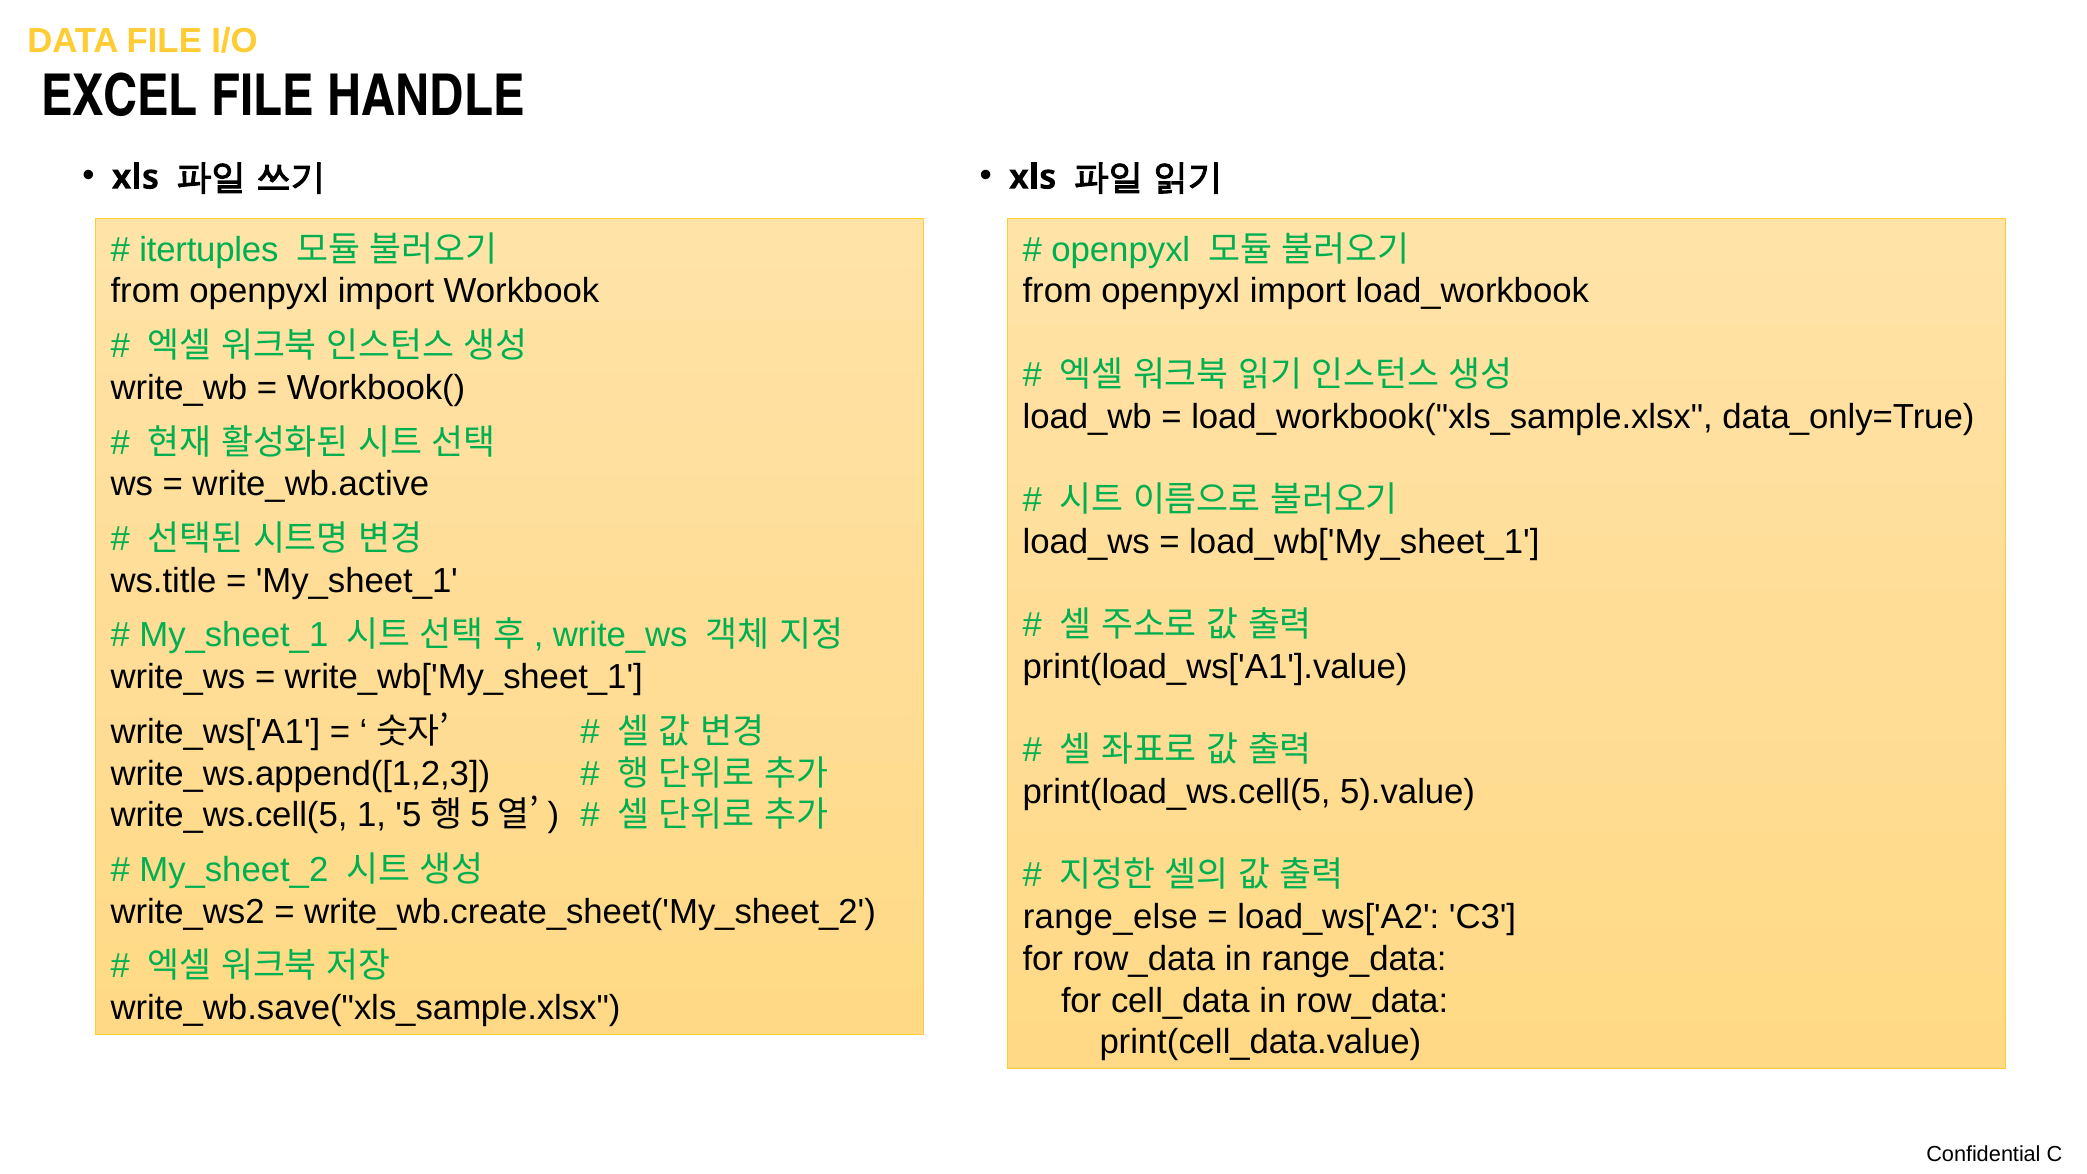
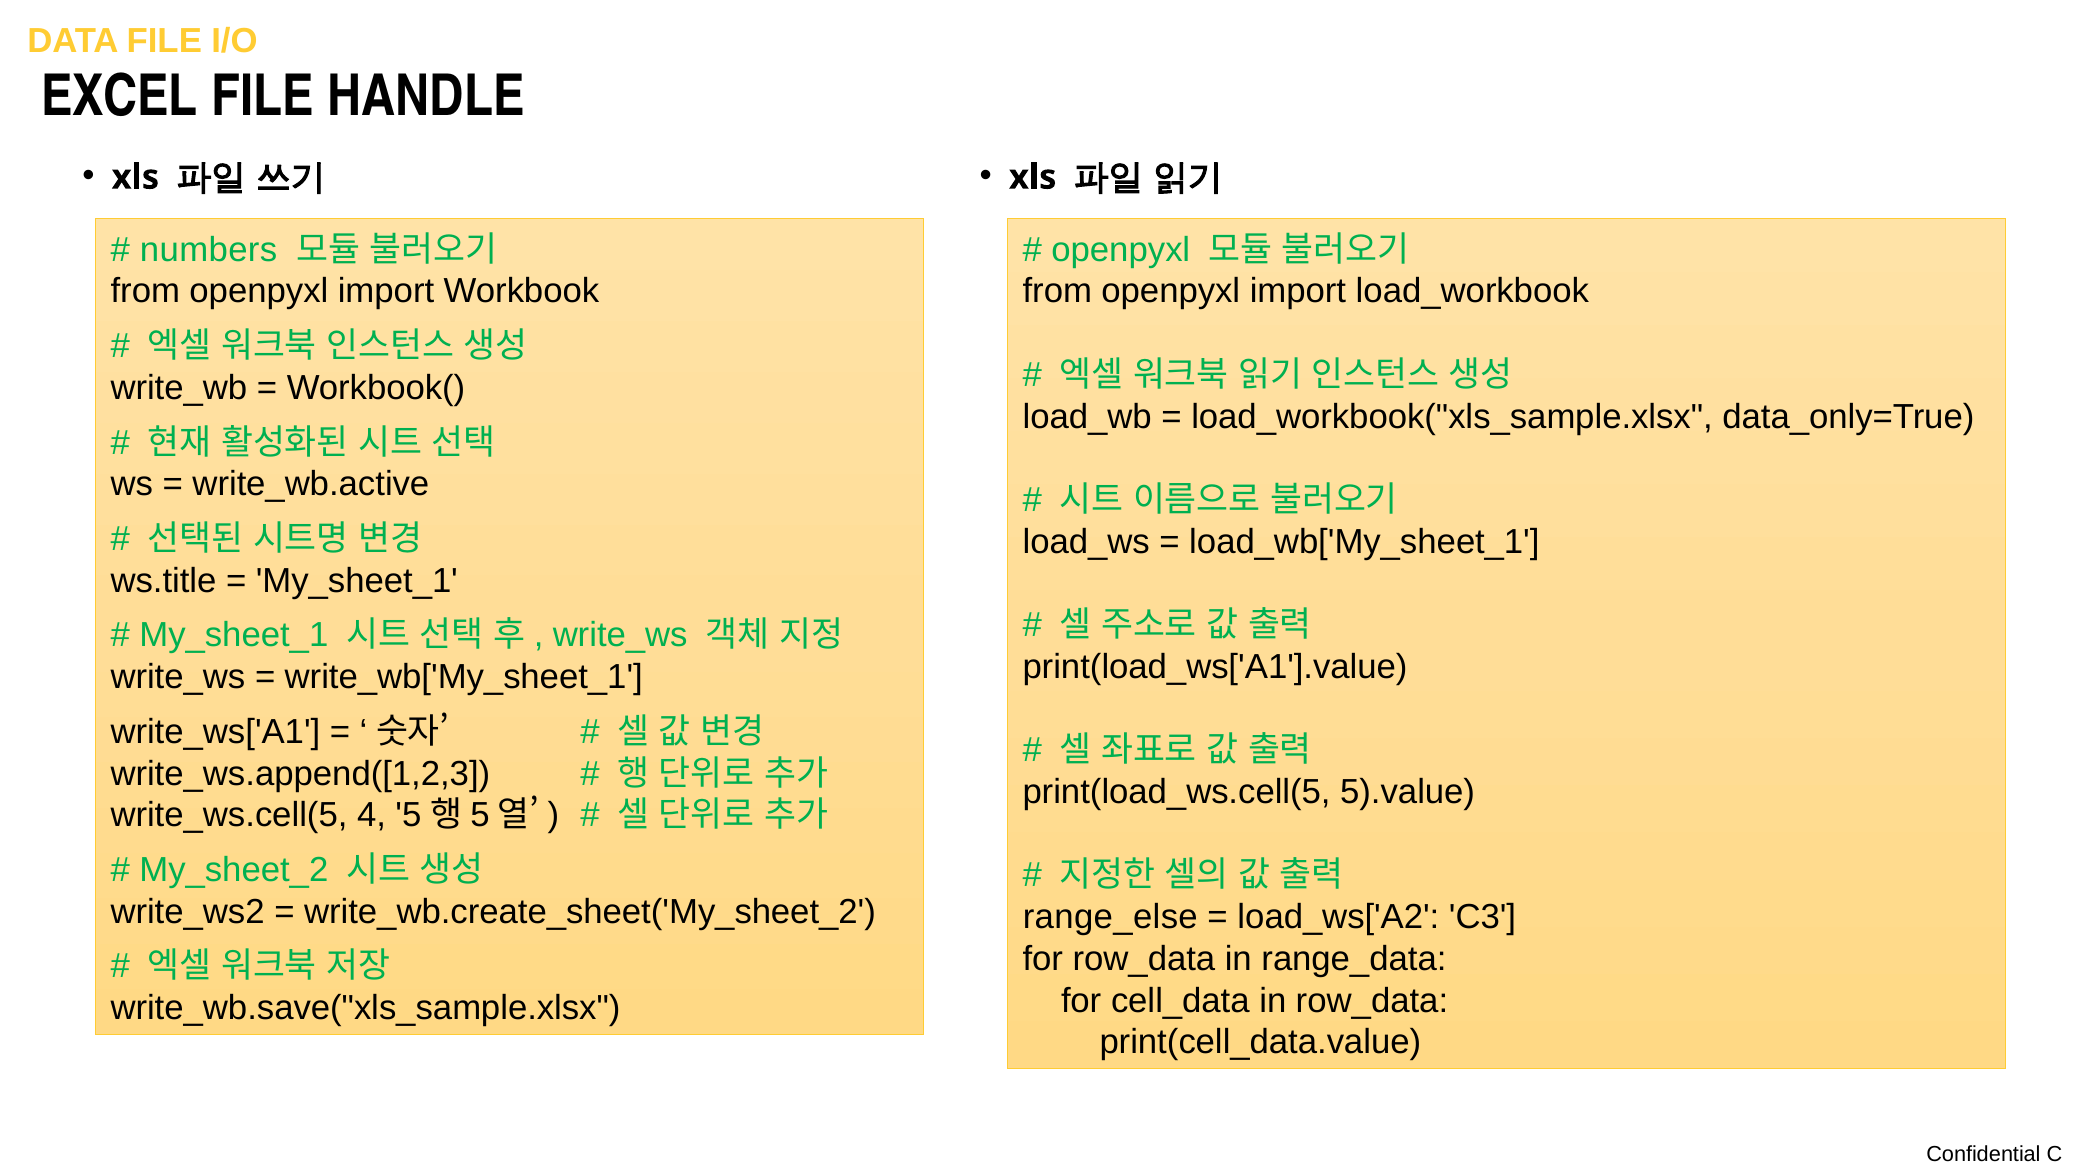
itertuples: itertuples -> numbers
1: 1 -> 4
